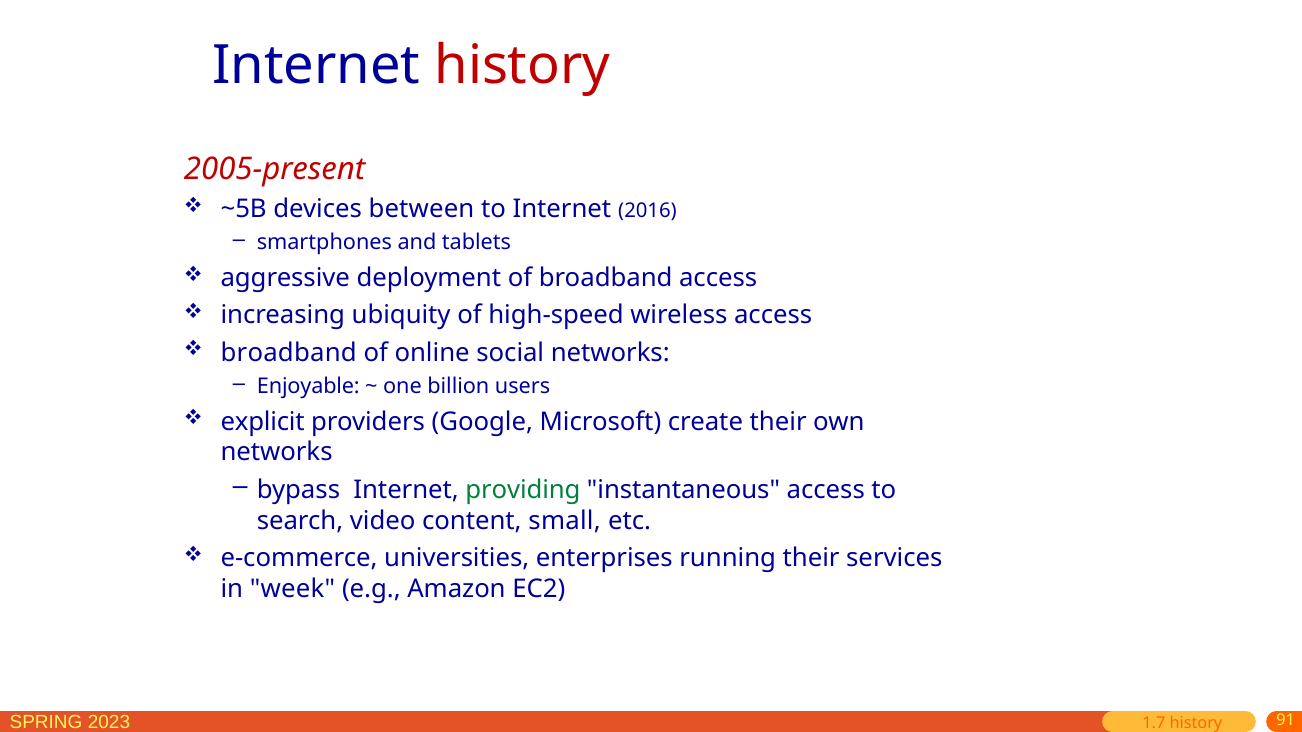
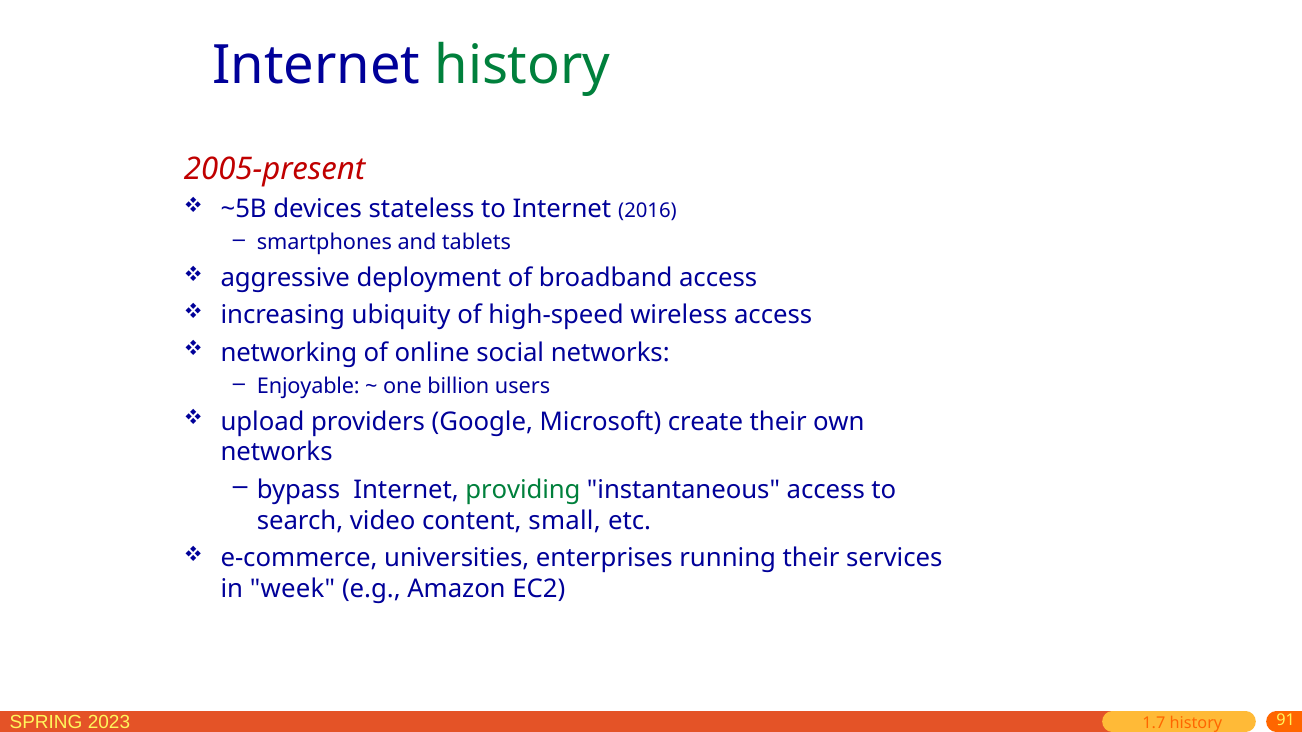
history at (522, 65) colour: red -> green
between: between -> stateless
broadband at (289, 353): broadband -> networking
explicit: explicit -> upload
